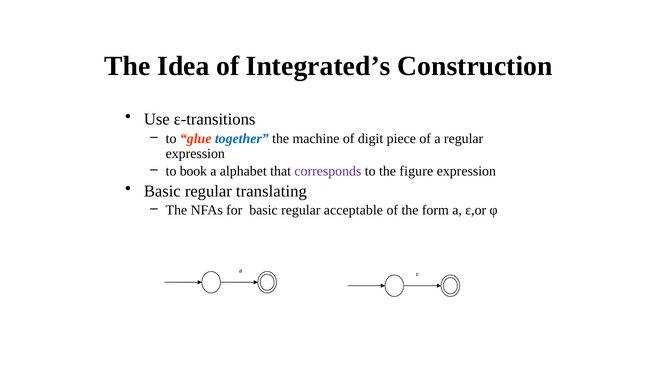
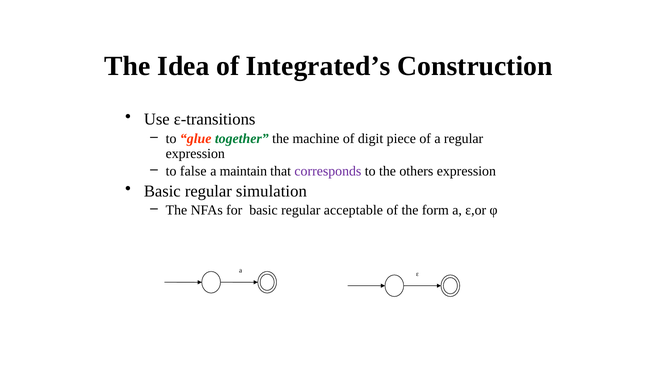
together colour: blue -> green
book: book -> false
alphabet: alphabet -> maintain
figure: figure -> others
translating: translating -> simulation
